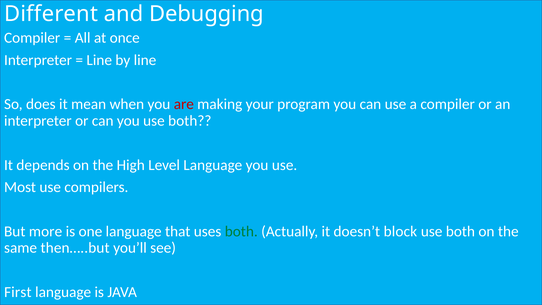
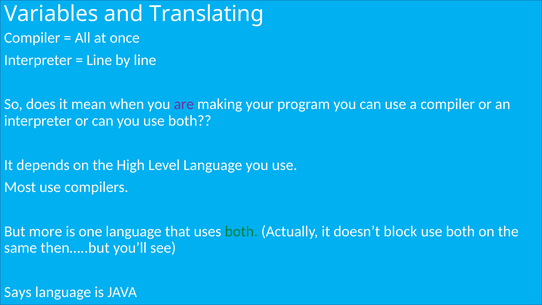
Different: Different -> Variables
Debugging: Debugging -> Translating
are colour: red -> purple
First: First -> Says
